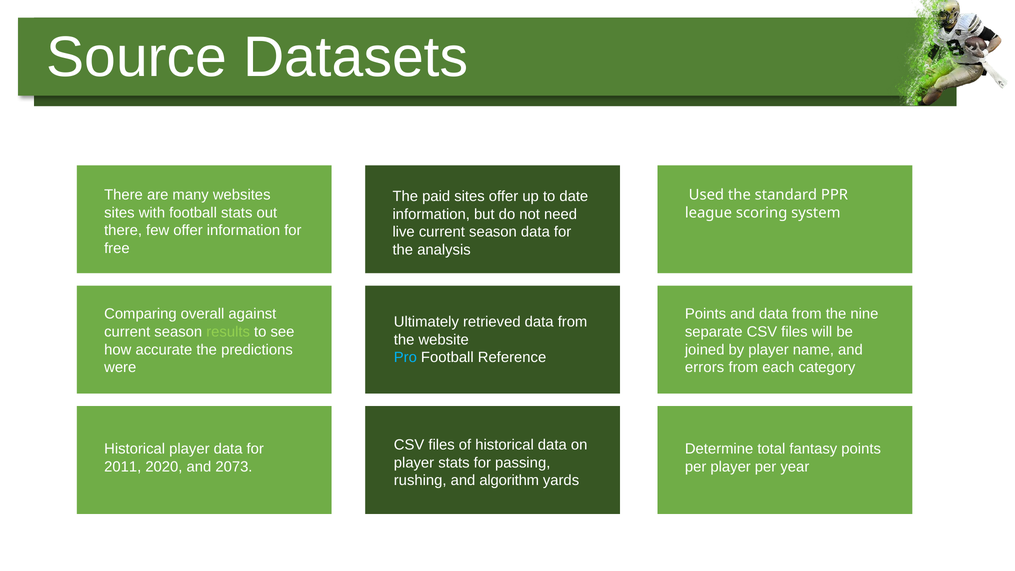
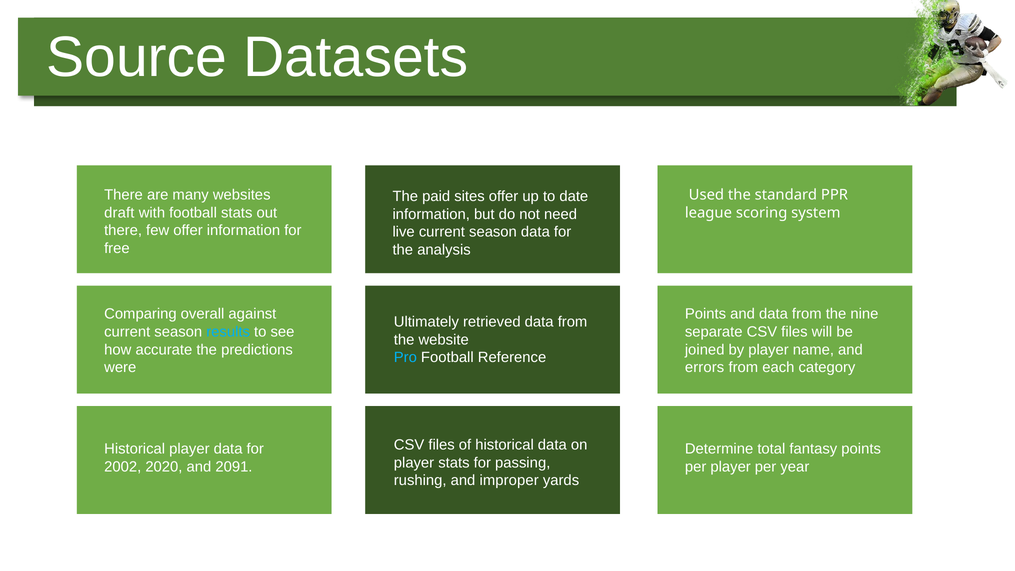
sites at (119, 213): sites -> draft
results colour: light green -> light blue
2011: 2011 -> 2002
2073: 2073 -> 2091
algorithm: algorithm -> improper
